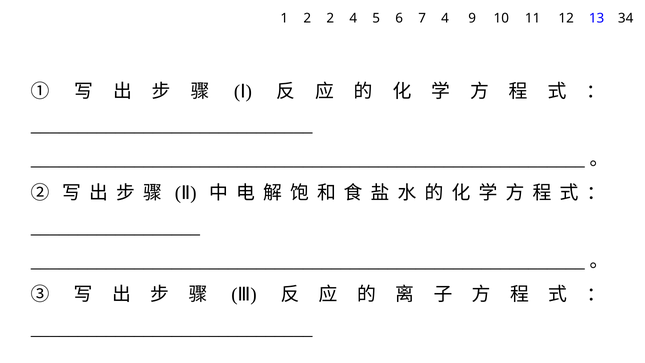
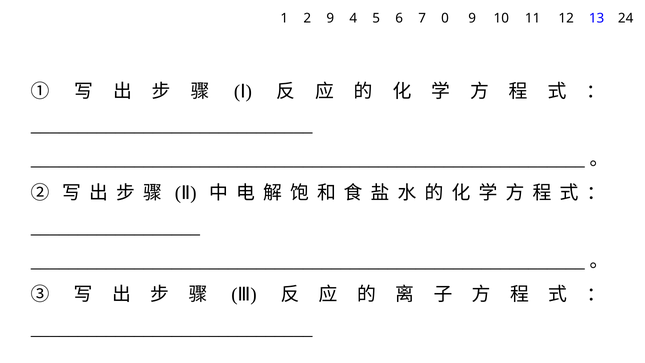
2 2: 2 -> 9
7 4: 4 -> 0
34: 34 -> 24
